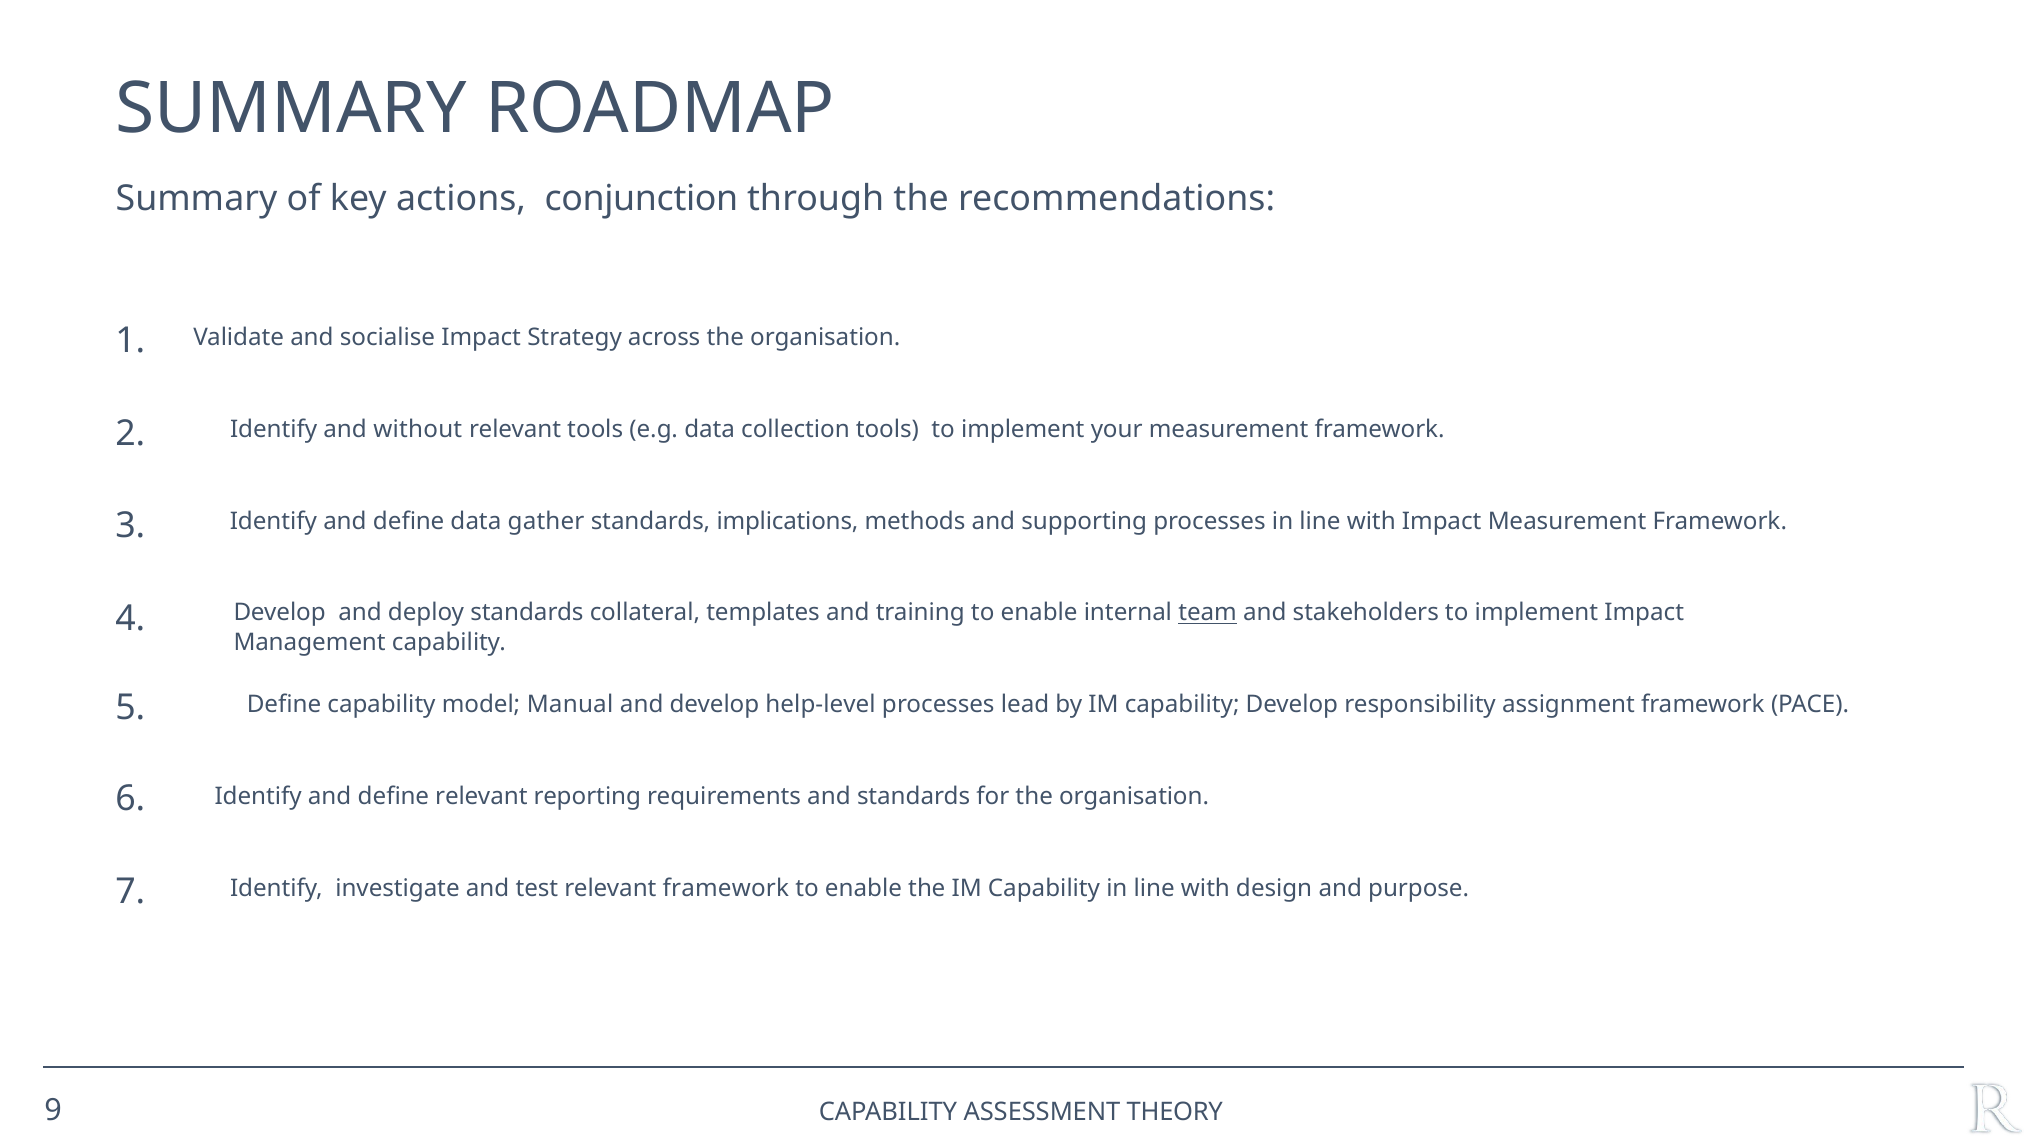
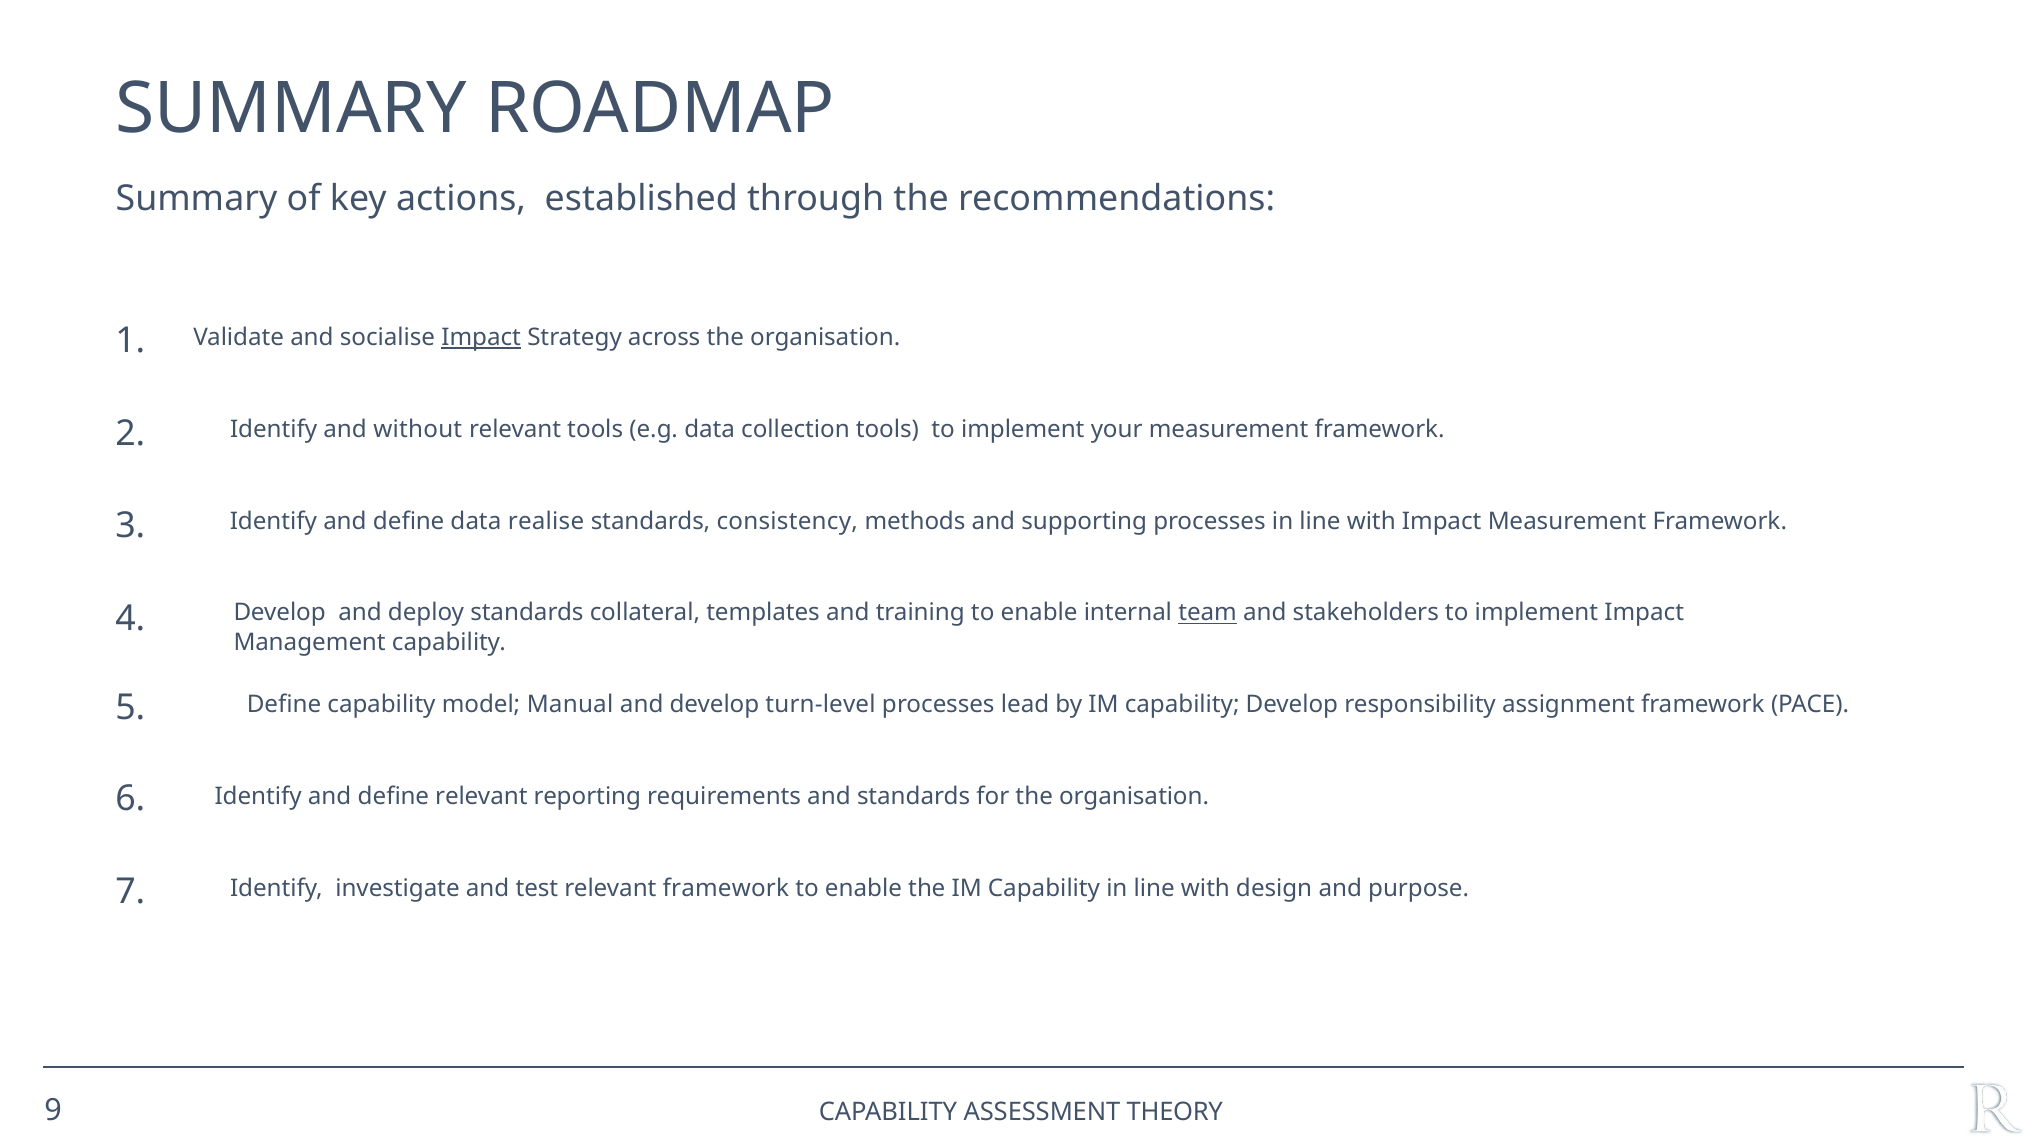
conjunction: conjunction -> established
Impact at (481, 337) underline: none -> present
gather: gather -> realise
implications: implications -> consistency
help-level: help-level -> turn-level
